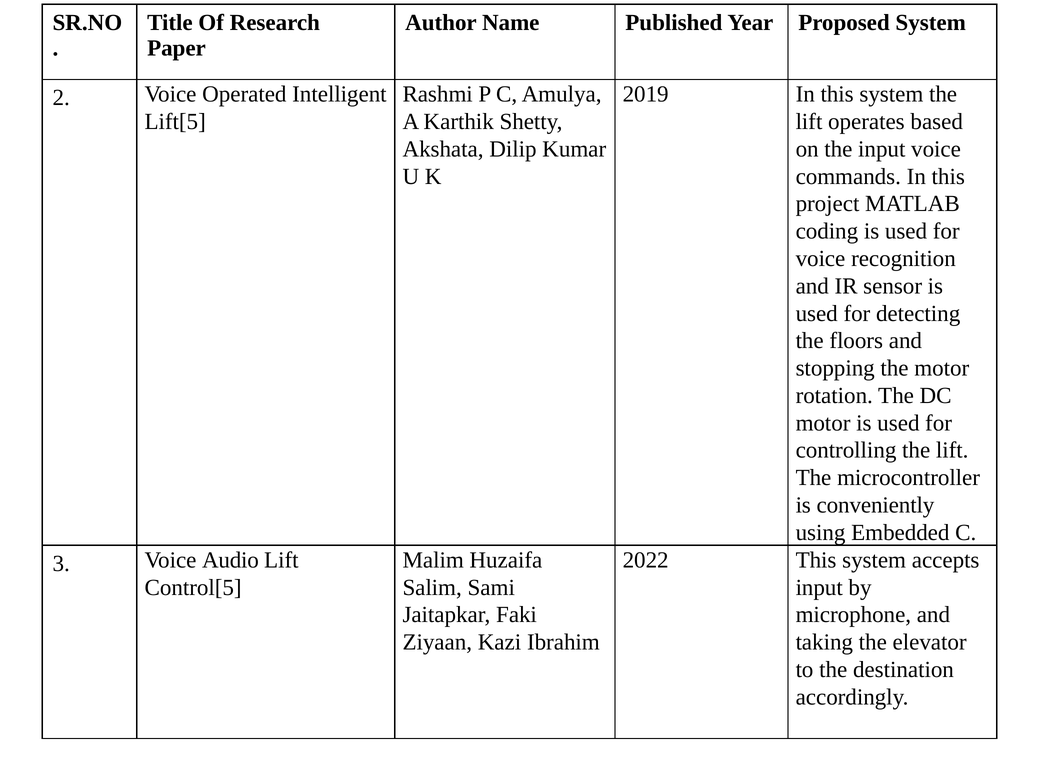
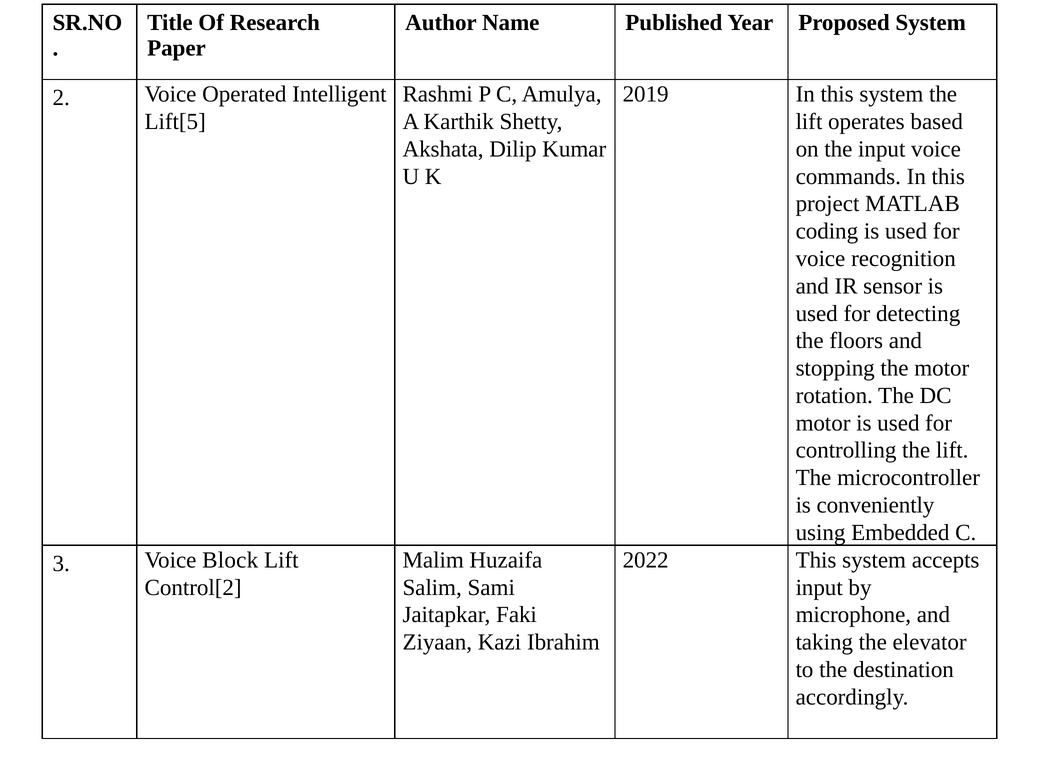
Audio: Audio -> Block
Control[5: Control[5 -> Control[2
